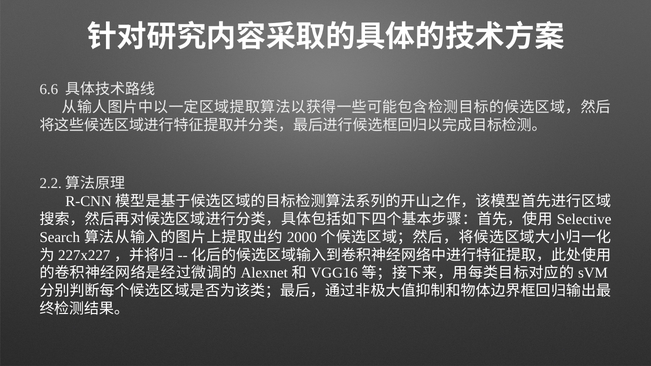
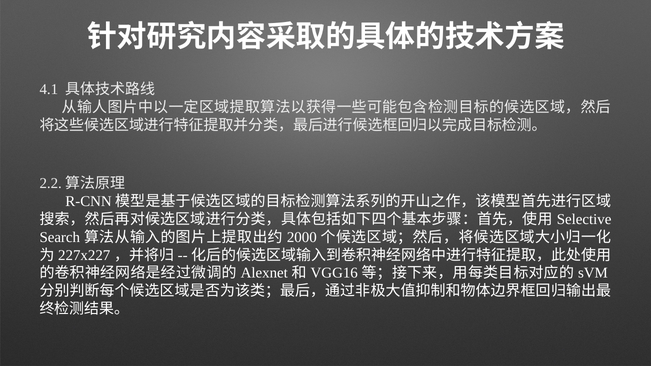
6.6: 6.6 -> 4.1
